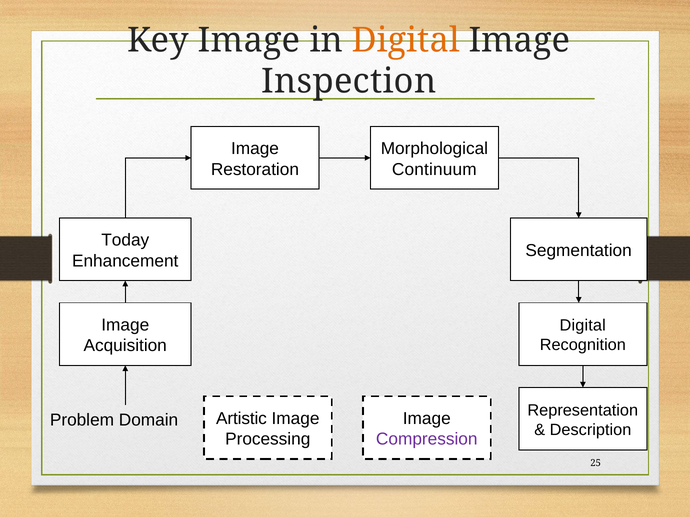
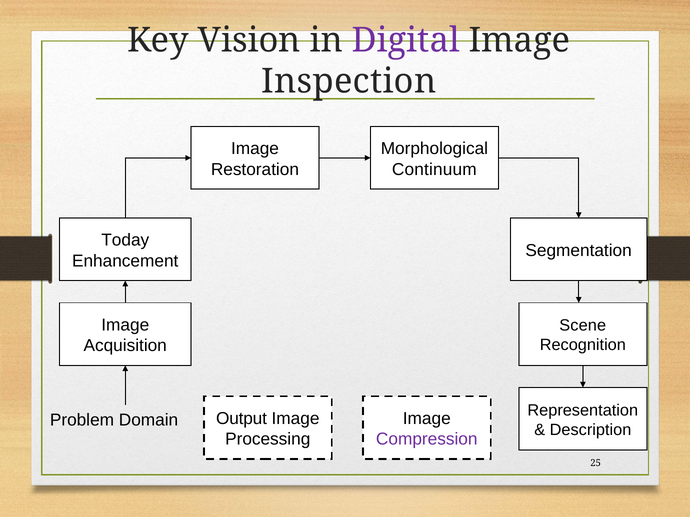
Key Image: Image -> Vision
Digital at (406, 40) colour: orange -> purple
Digital at (583, 326): Digital -> Scene
Artistic: Artistic -> Output
